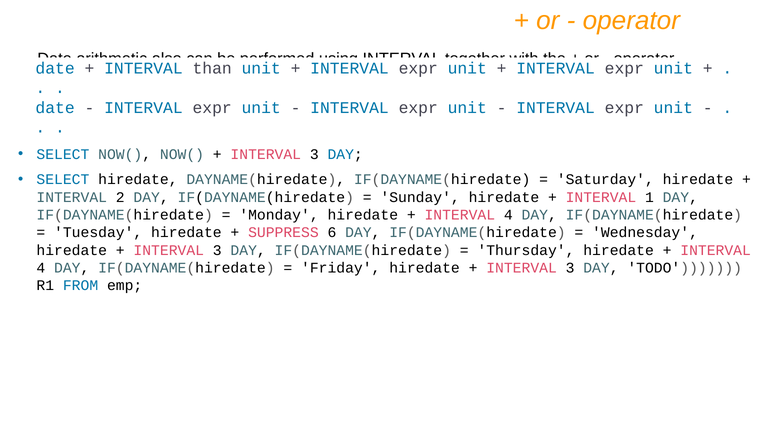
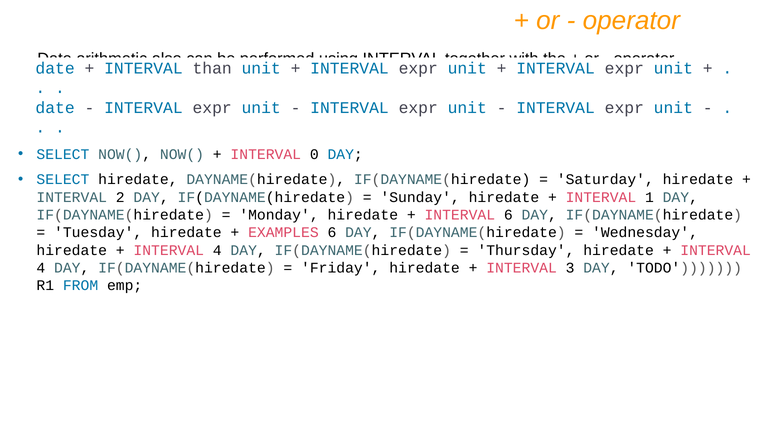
3 at (314, 154): 3 -> 0
4 at (508, 215): 4 -> 6
SUPPRESS: SUPPRESS -> EXAMPLES
3 at (217, 250): 3 -> 4
